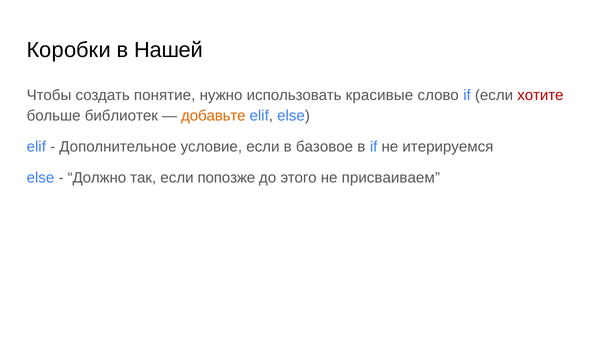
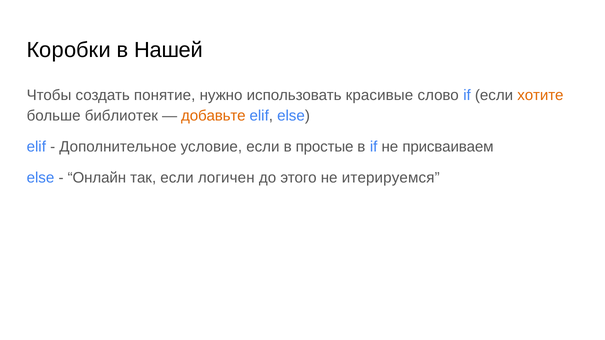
хотите colour: red -> orange
базовое: базовое -> простые
итерируемся: итерируемся -> присваиваем
Должно: Должно -> Онлайн
попозже: попозже -> логичен
присваиваем: присваиваем -> итерируемся
